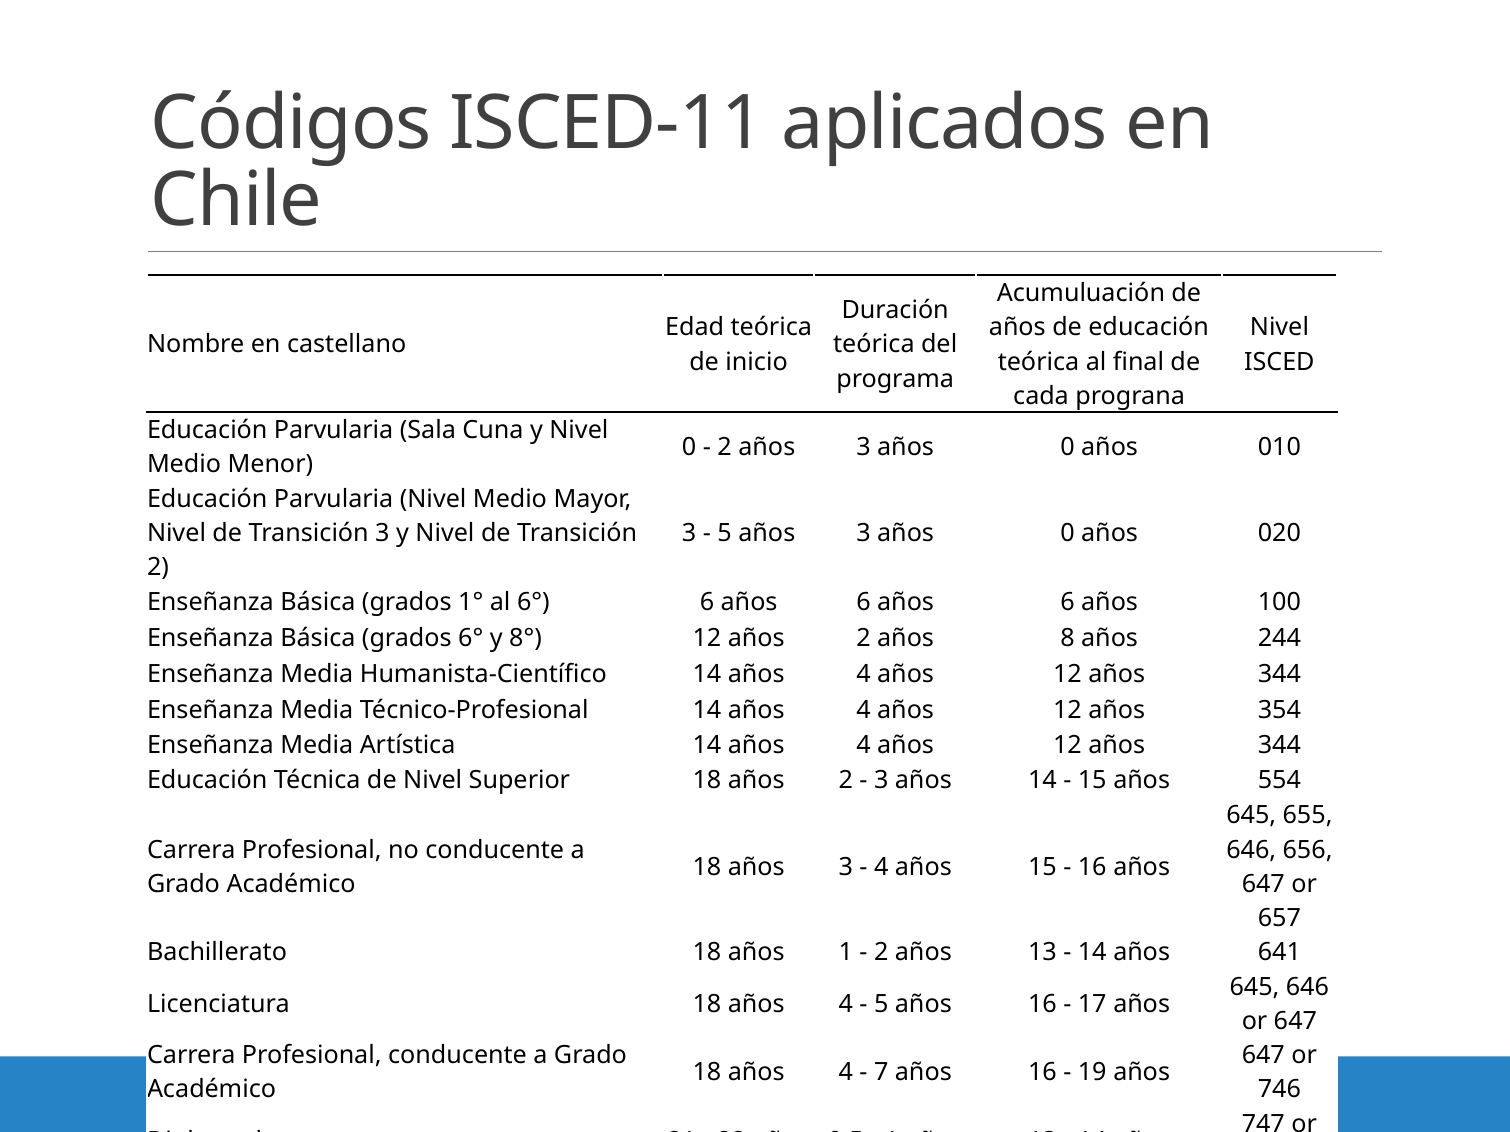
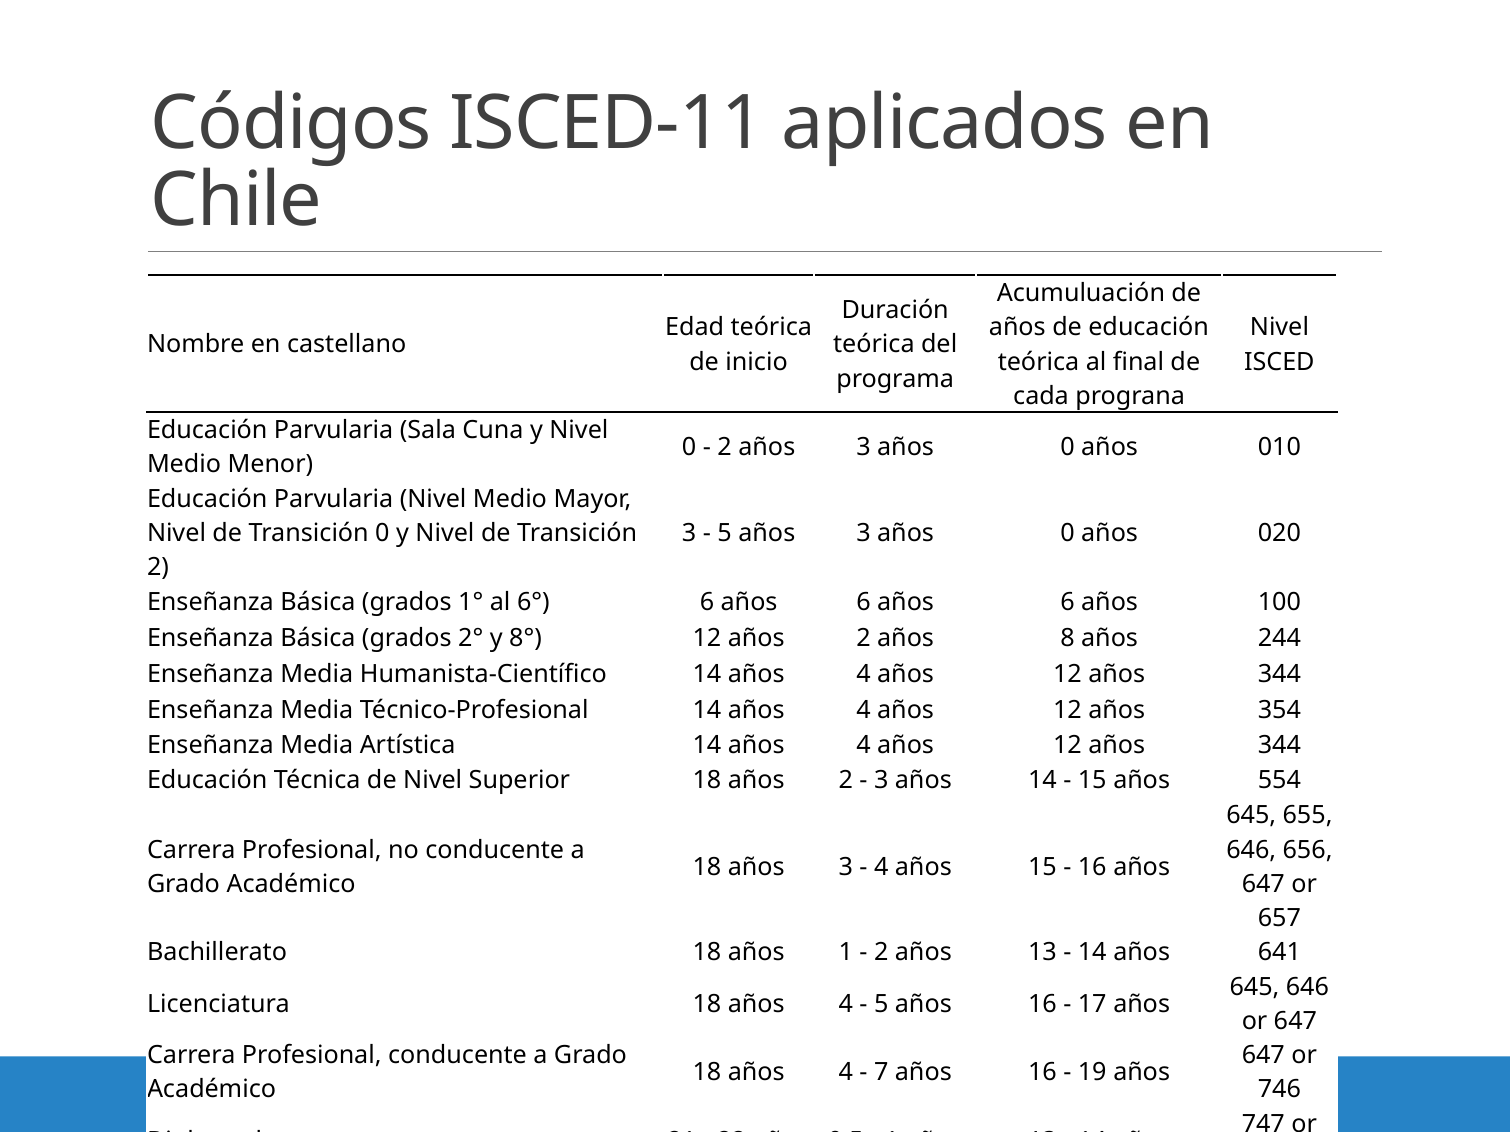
Transición 3: 3 -> 0
grados 6°: 6° -> 2°
